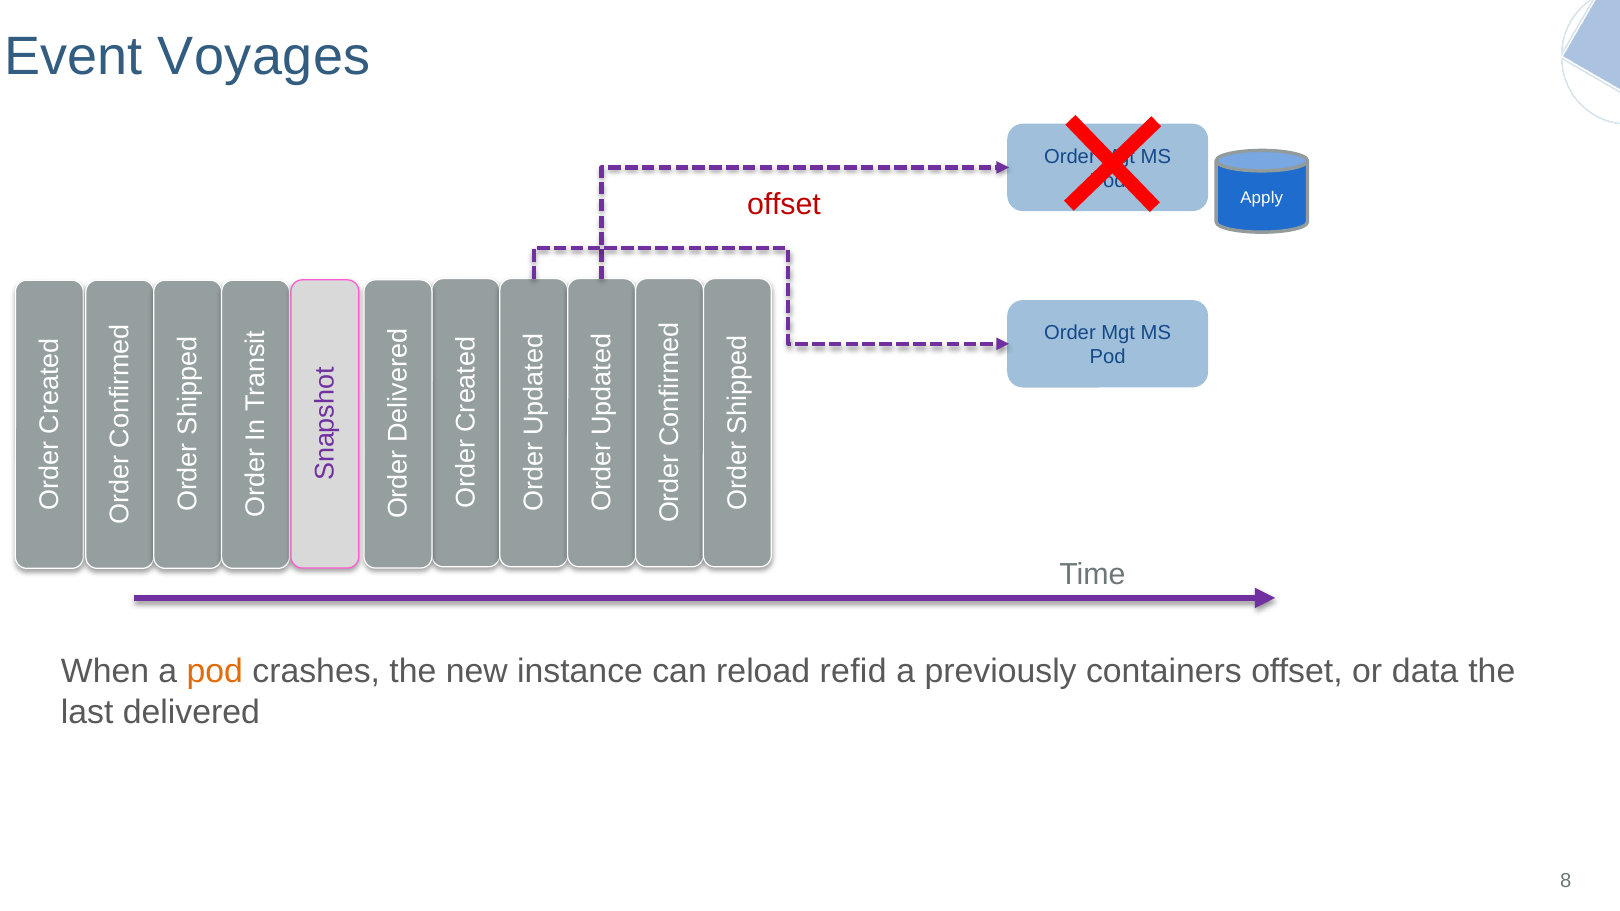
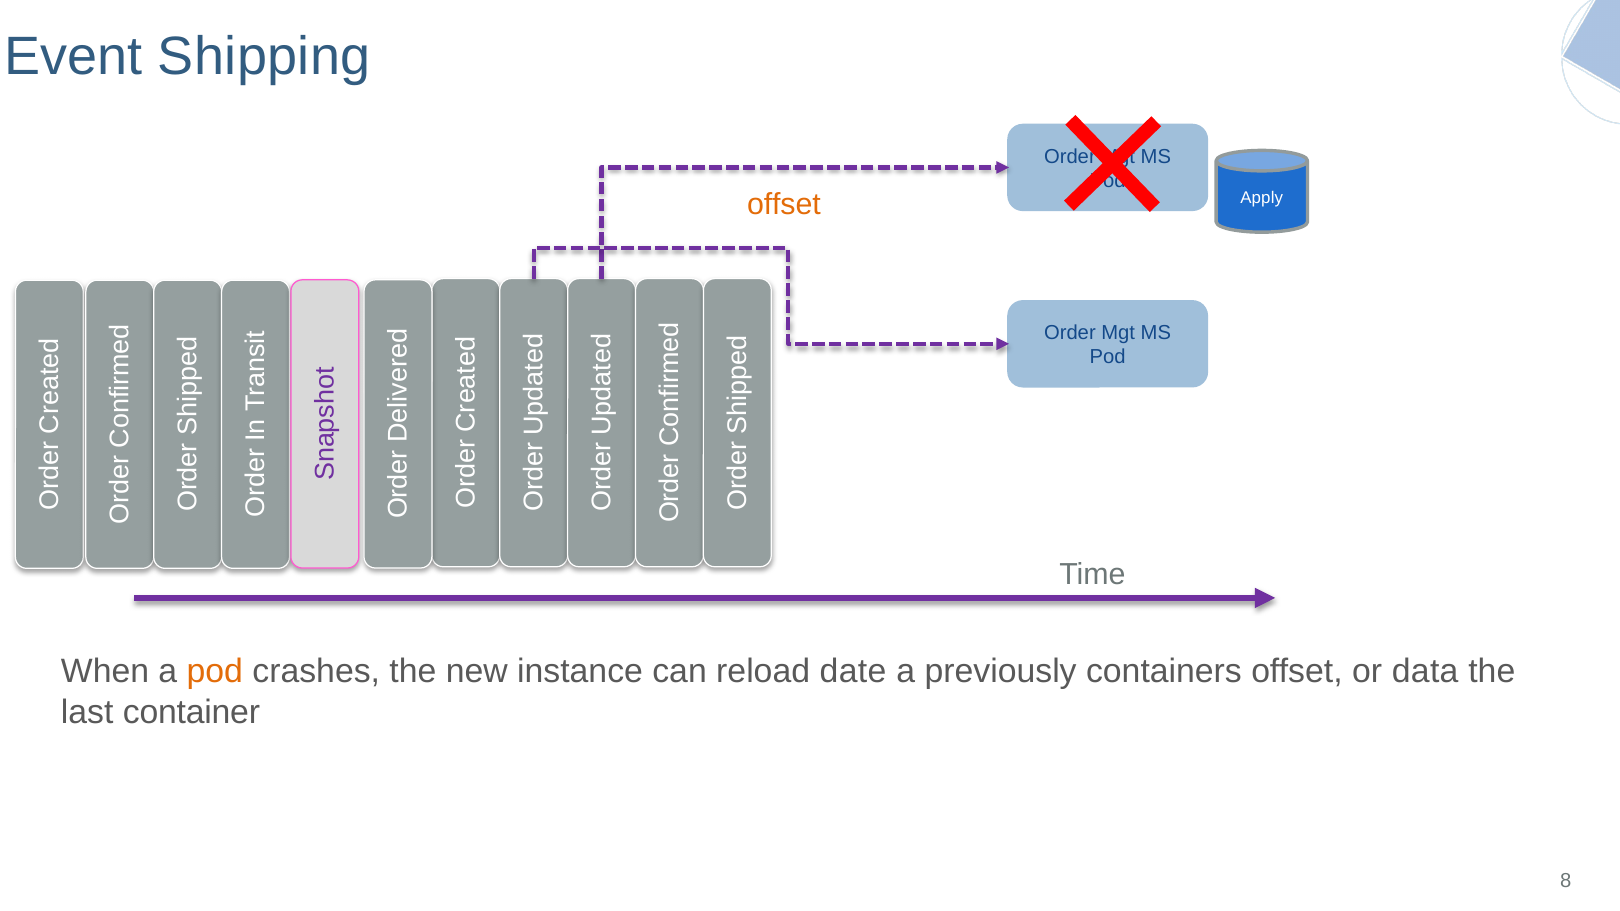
Voyages: Voyages -> Shipping
offset at (784, 204) colour: red -> orange
refid: refid -> date
delivered: delivered -> container
